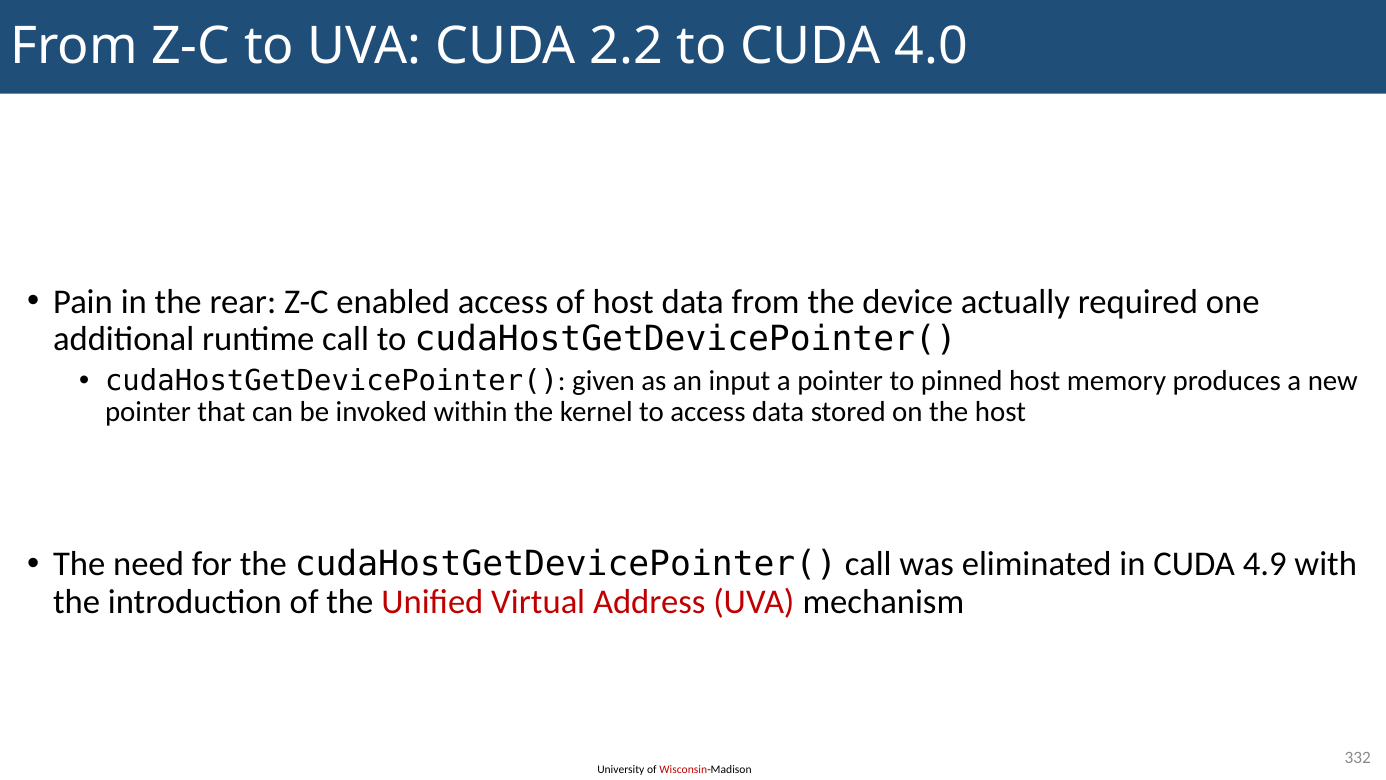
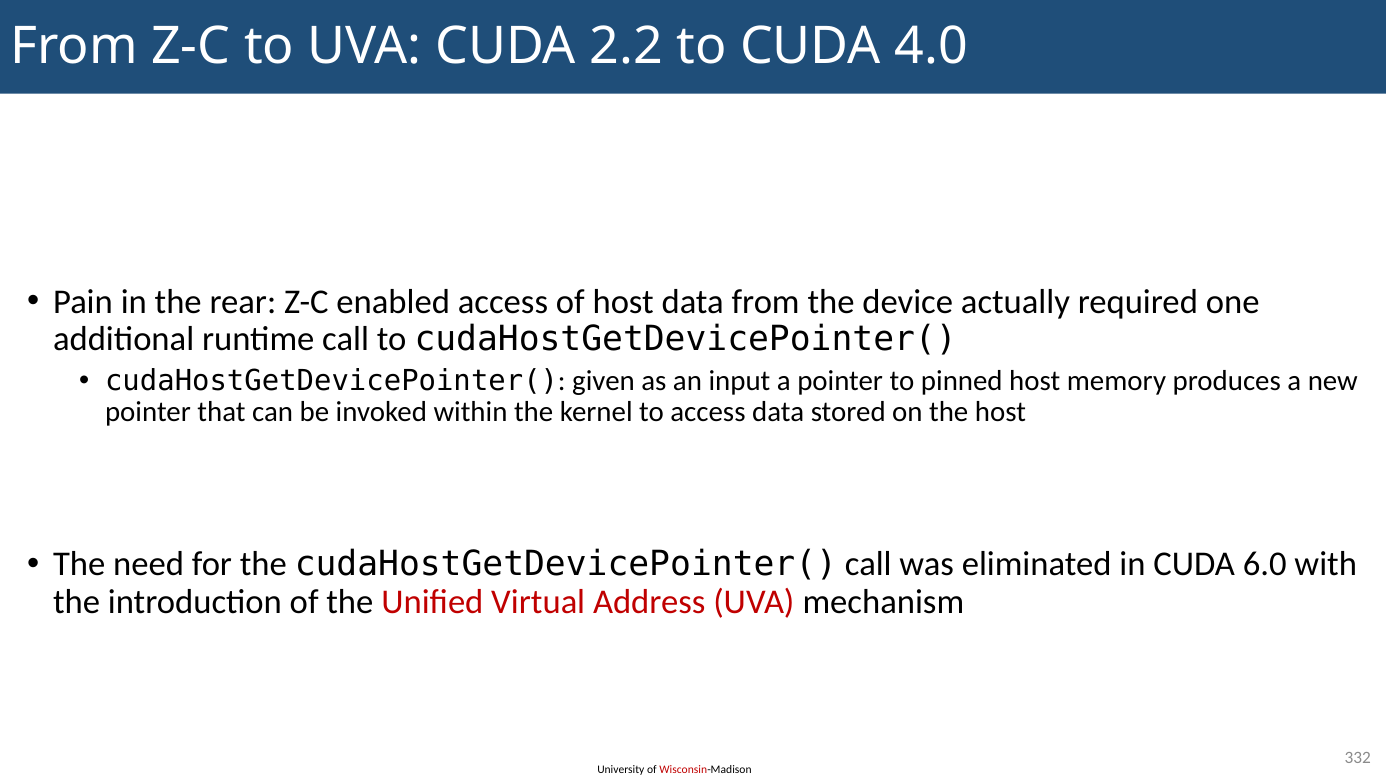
4.9: 4.9 -> 6.0
